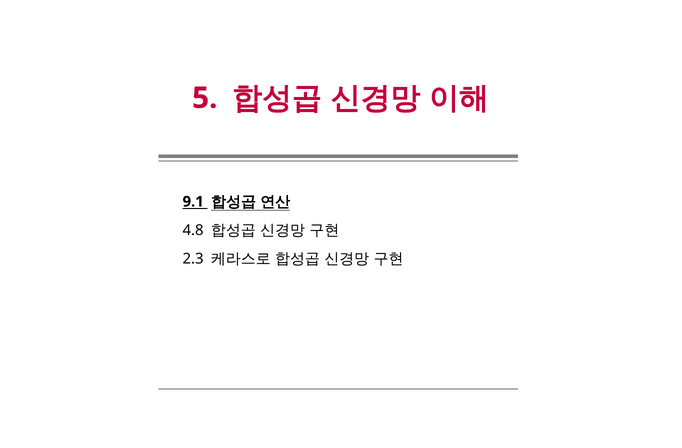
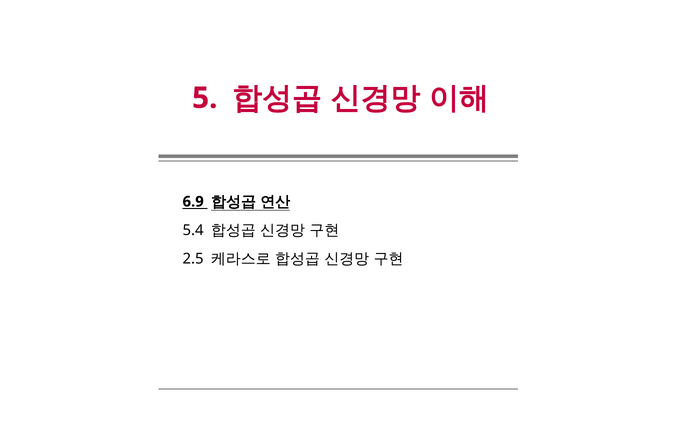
9.1: 9.1 -> 6.9
4.8: 4.8 -> 5.4
2.3: 2.3 -> 2.5
